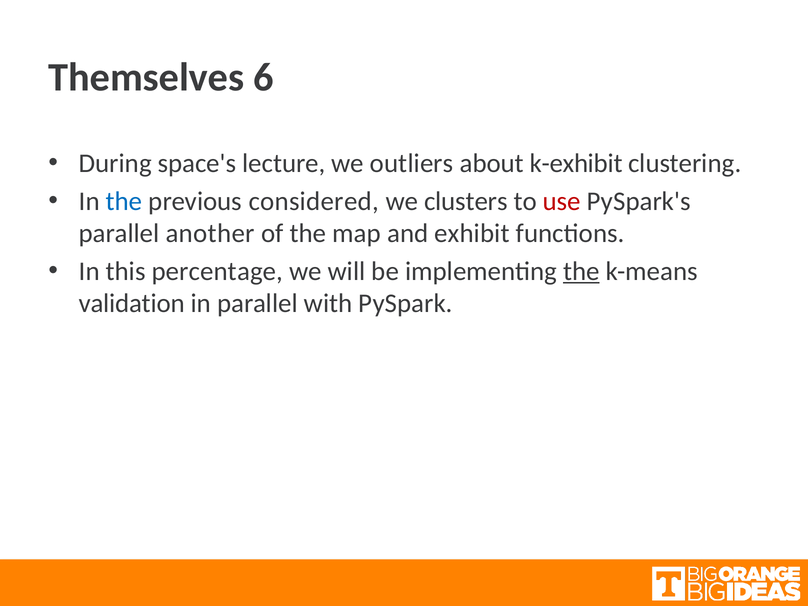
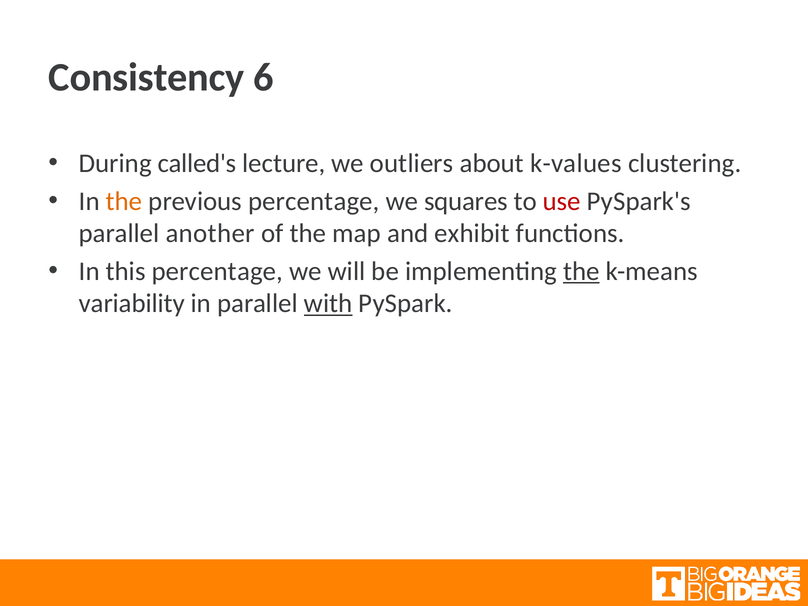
Themselves: Themselves -> Consistency
space's: space's -> called's
k-exhibit: k-exhibit -> k-values
the at (124, 201) colour: blue -> orange
previous considered: considered -> percentage
clusters: clusters -> squares
validation: validation -> variability
with underline: none -> present
